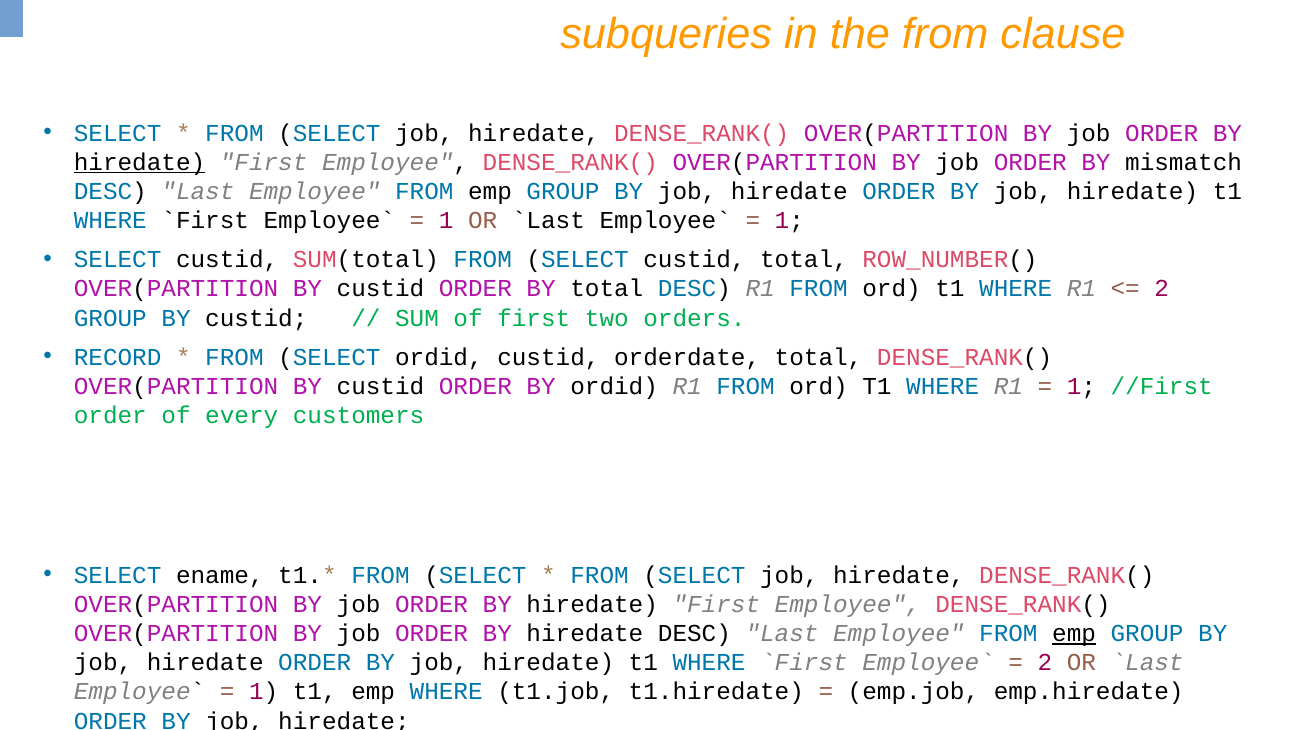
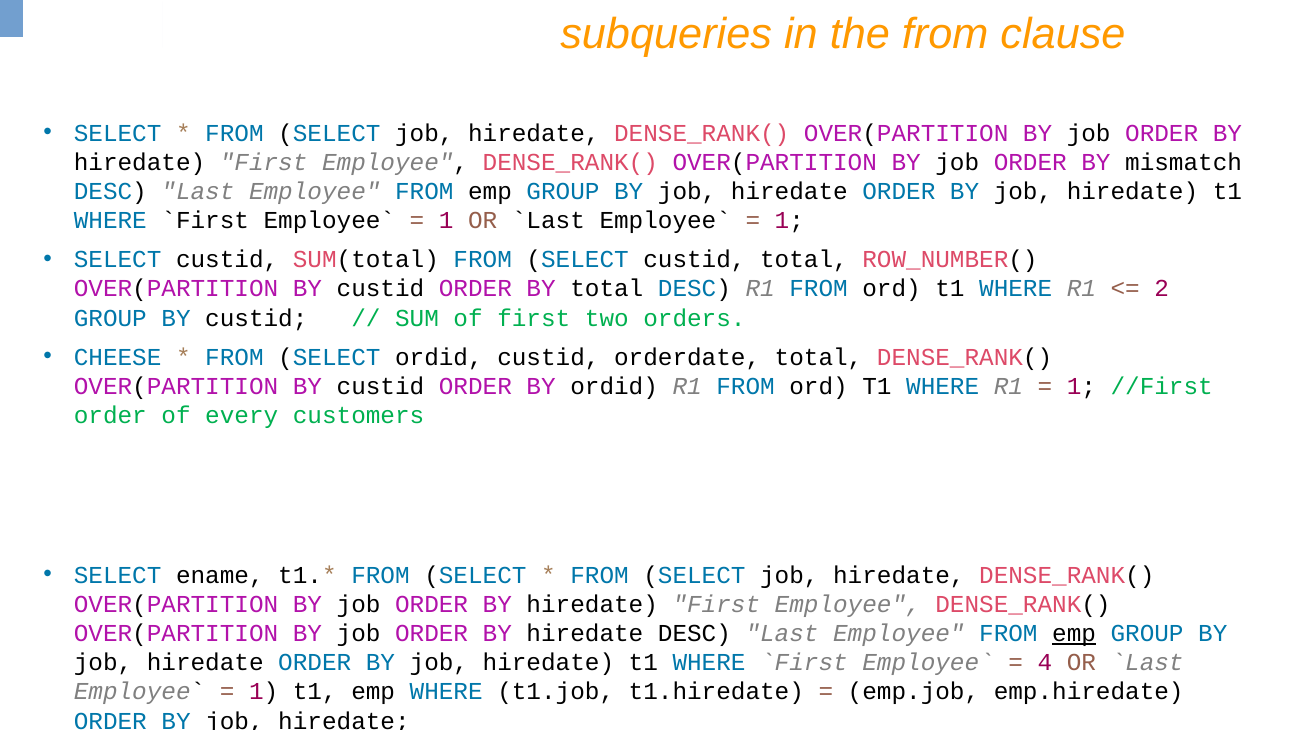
hiredate at (140, 162) underline: present -> none
RECORD: RECORD -> CHEESE
2 at (1045, 663): 2 -> 4
